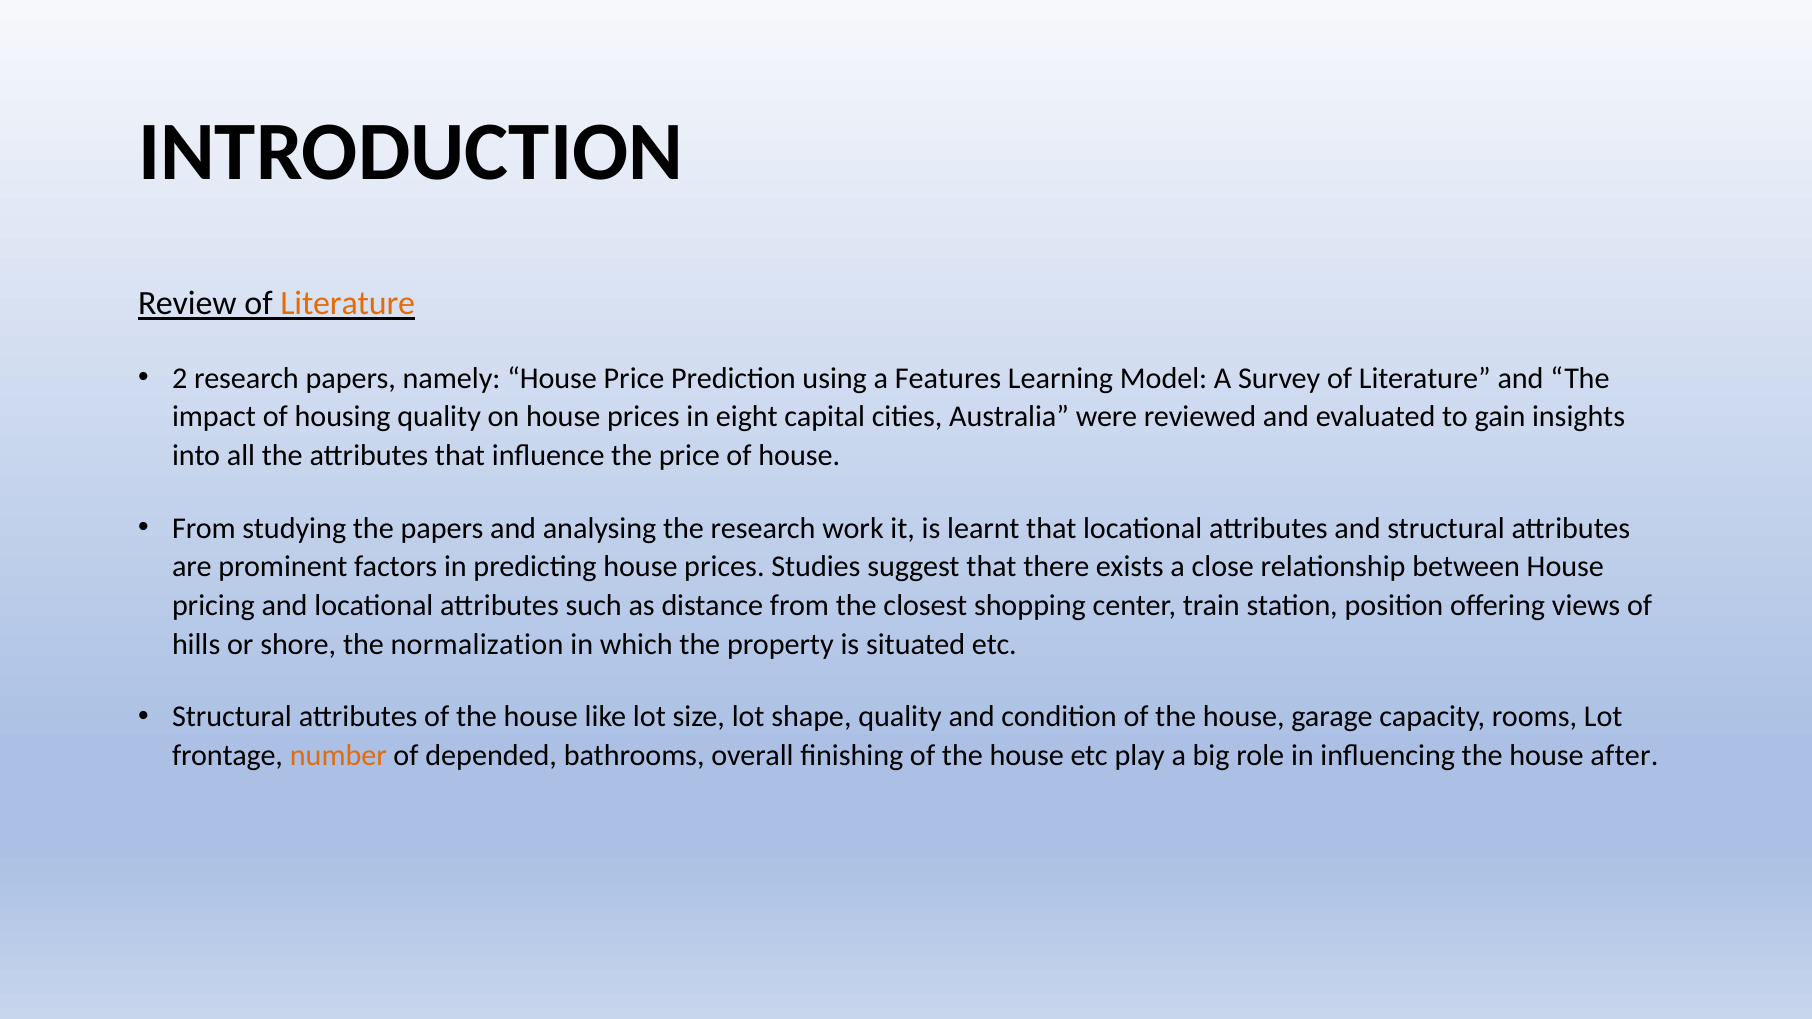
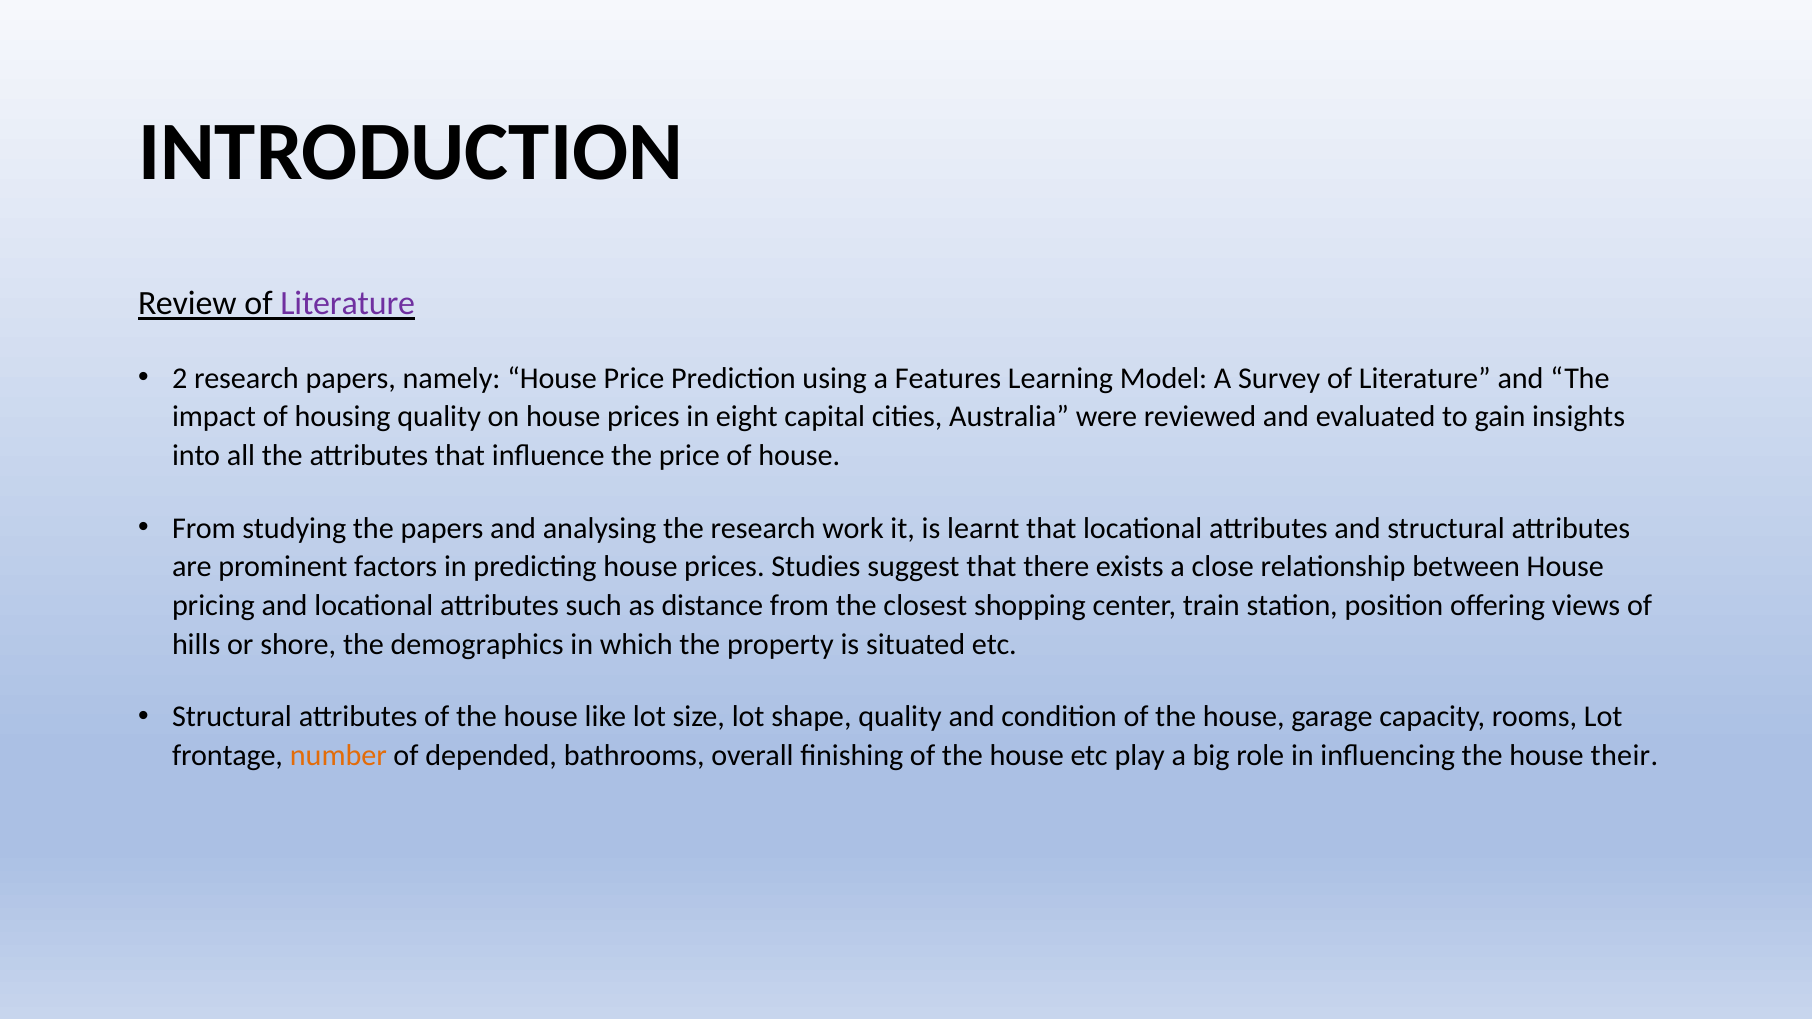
Literature at (348, 304) colour: orange -> purple
normalization: normalization -> demographics
after: after -> their
